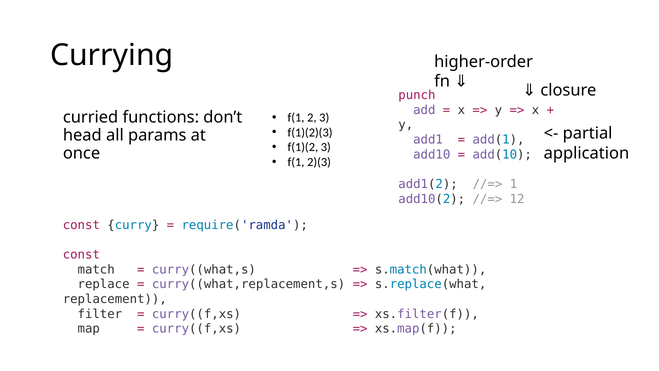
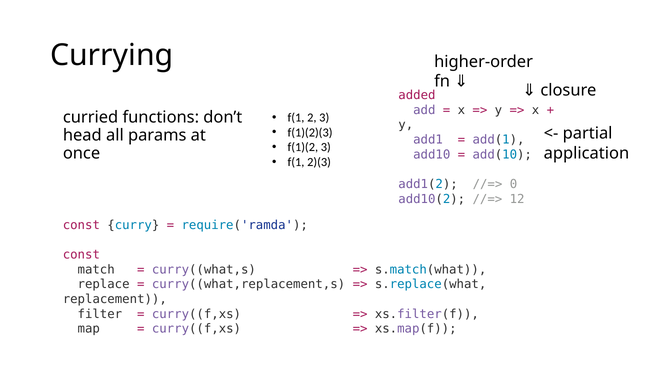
punch: punch -> added
1: 1 -> 0
